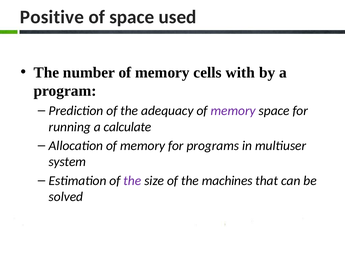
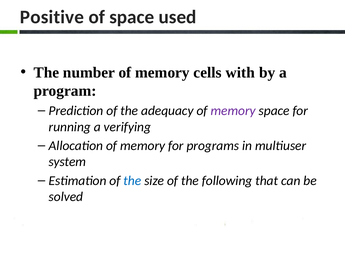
calculate: calculate -> verifying
the at (132, 180) colour: purple -> blue
machines: machines -> following
